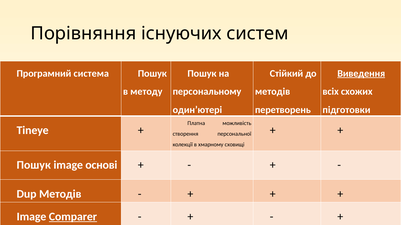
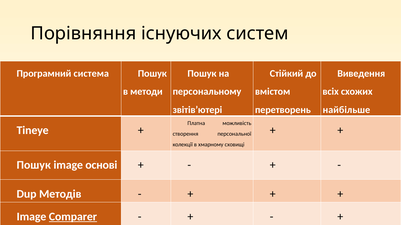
Виведення underline: present -> none
методу: методу -> методи
методів at (273, 92): методів -> вмістом
один’ютері: один’ютері -> звітів’ютері
підготовки: підготовки -> найбільше
